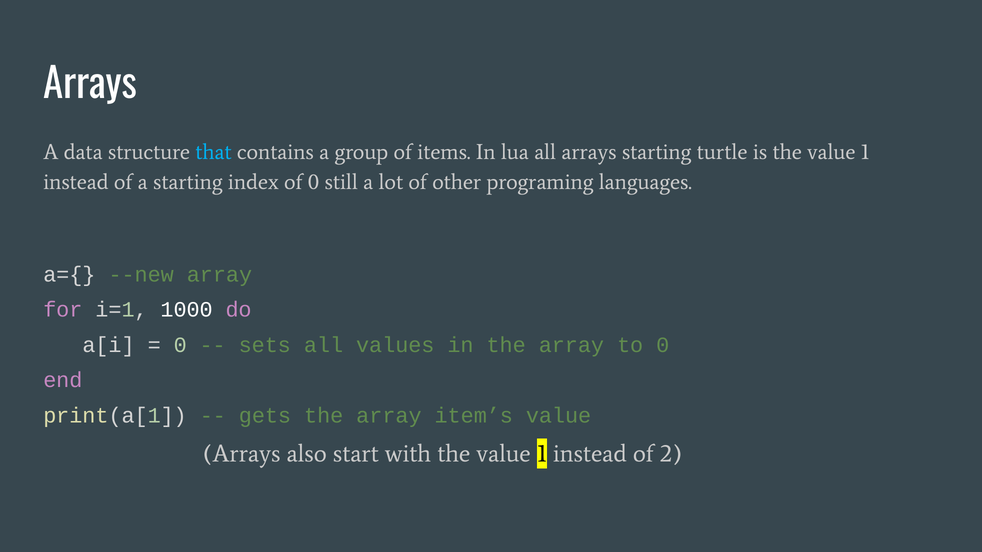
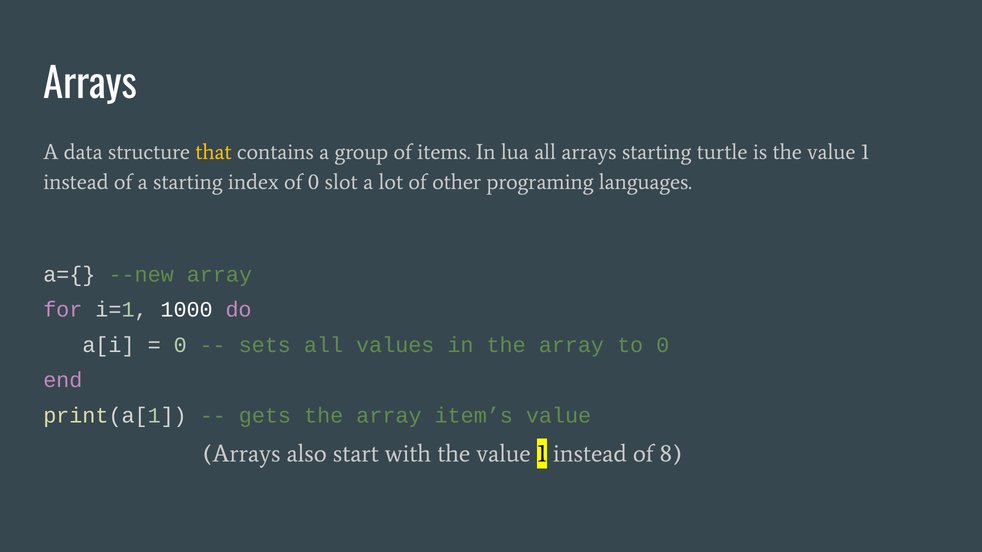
that colour: light blue -> yellow
still: still -> slot
2: 2 -> 8
